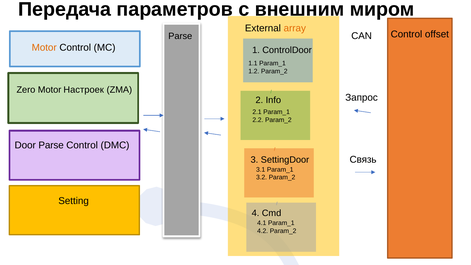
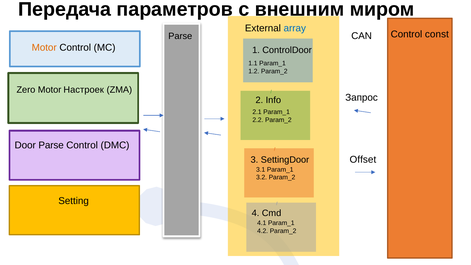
array colour: orange -> blue
offset: offset -> const
Связь: Связь -> Offset
